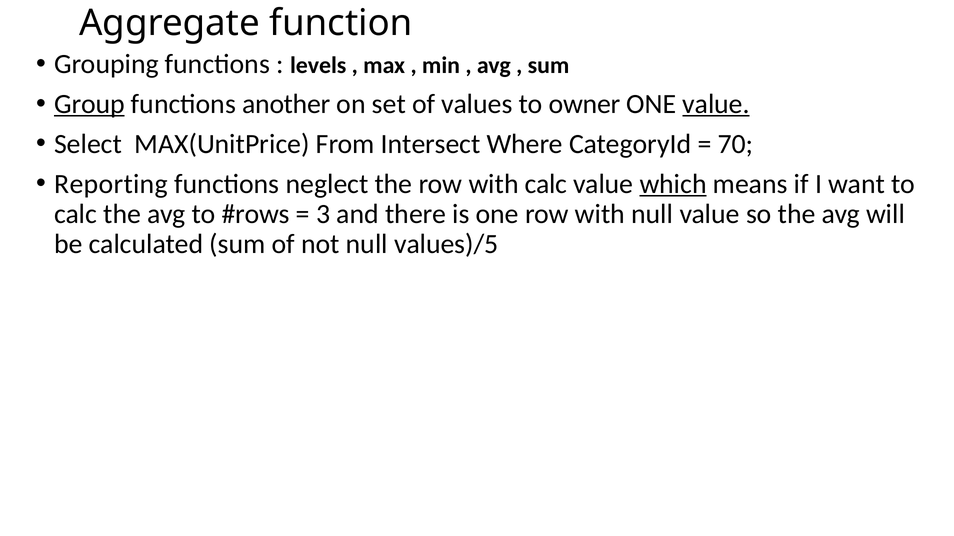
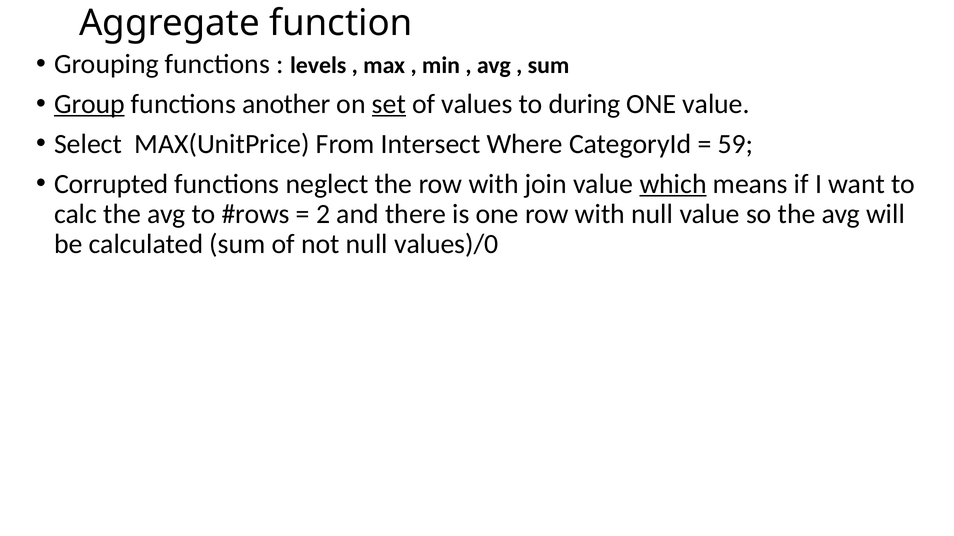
set underline: none -> present
owner: owner -> during
value at (716, 104) underline: present -> none
70: 70 -> 59
Reporting: Reporting -> Corrupted
with calc: calc -> join
3: 3 -> 2
values)/5: values)/5 -> values)/0
